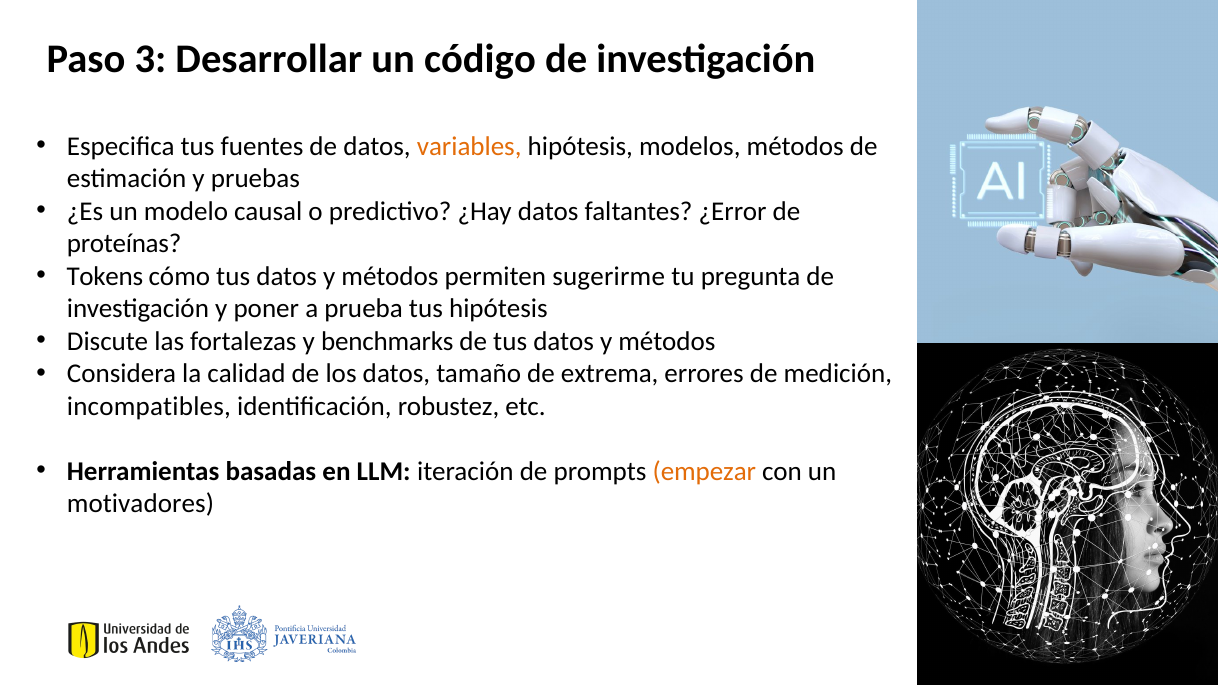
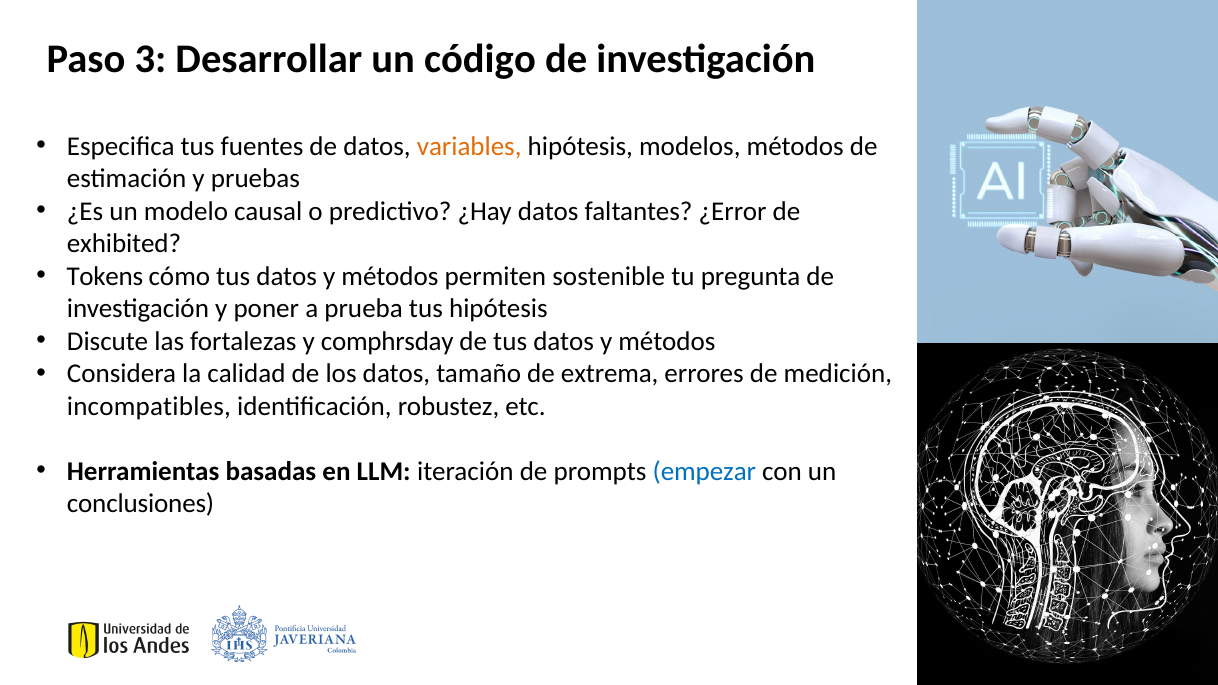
proteínas: proteínas -> exhibited
sugerirme: sugerirme -> sostenible
benchmarks: benchmarks -> comphrsday
empezar colour: orange -> blue
motivadores: motivadores -> conclusiones
